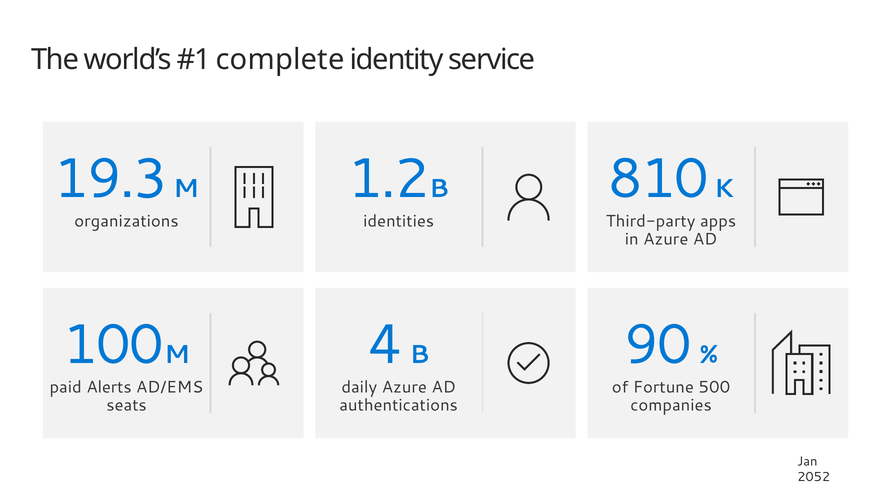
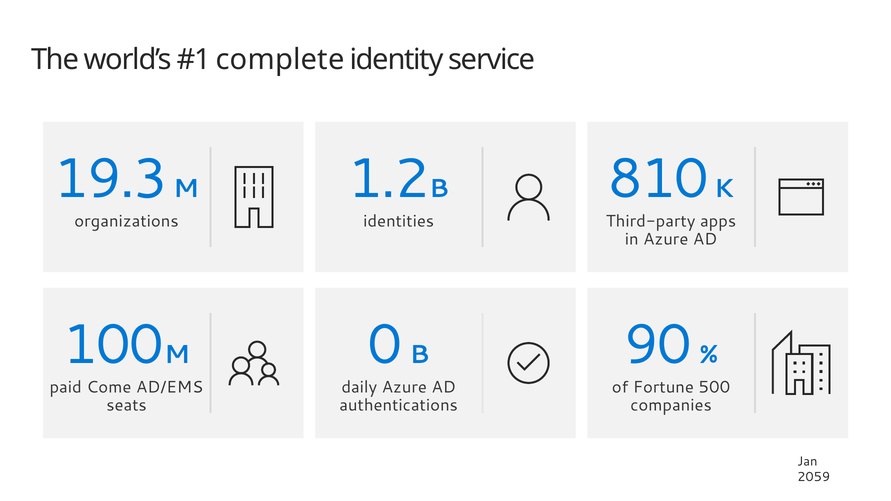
4: 4 -> 0
Alerts: Alerts -> Come
2052: 2052 -> 2059
